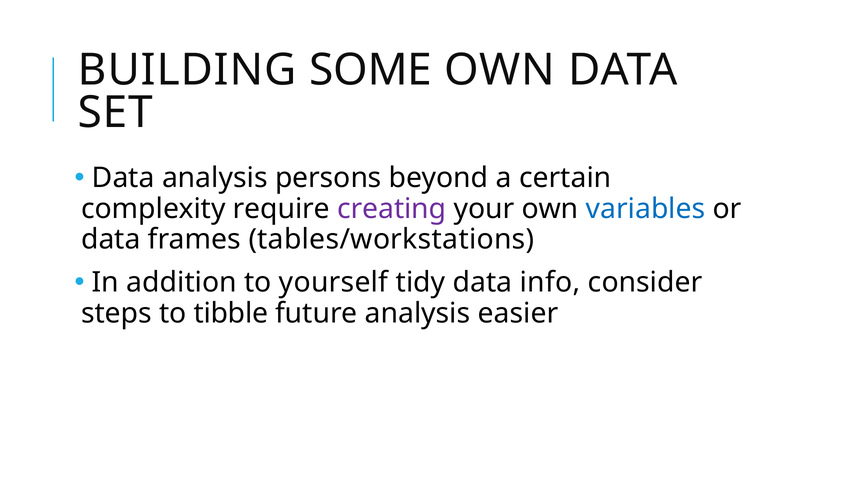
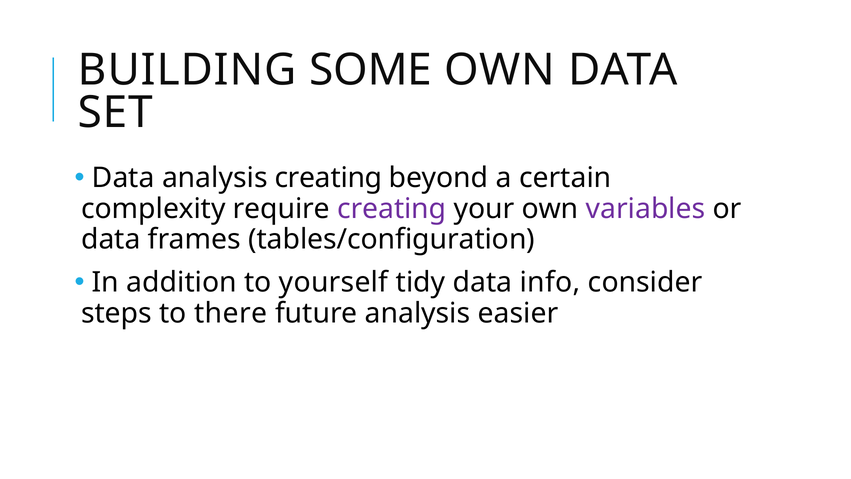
analysis persons: persons -> creating
variables colour: blue -> purple
tables/workstations: tables/workstations -> tables/configuration
tibble: tibble -> there
